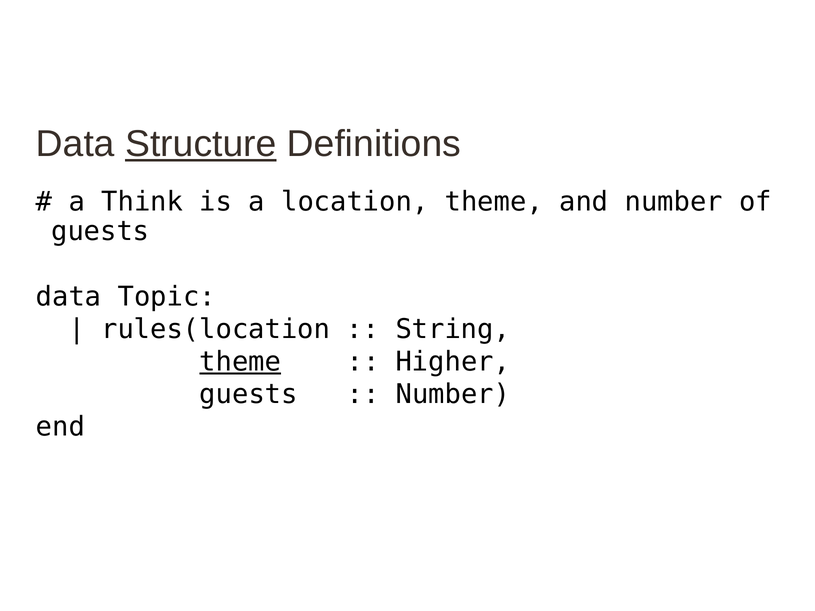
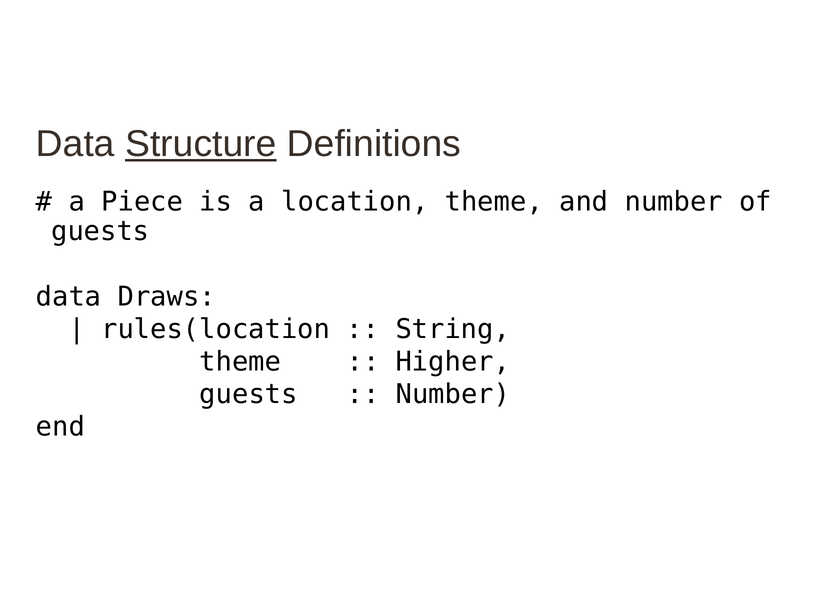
Think: Think -> Piece
Topic: Topic -> Draws
theme at (240, 362) underline: present -> none
